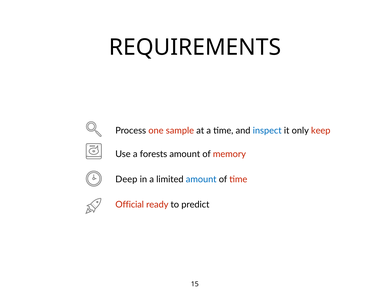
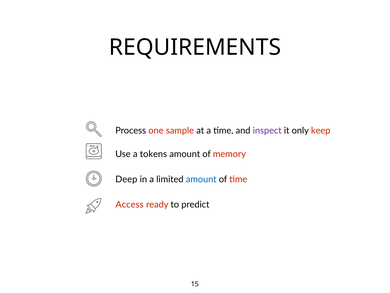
inspect colour: blue -> purple
forests: forests -> tokens
Official: Official -> Access
